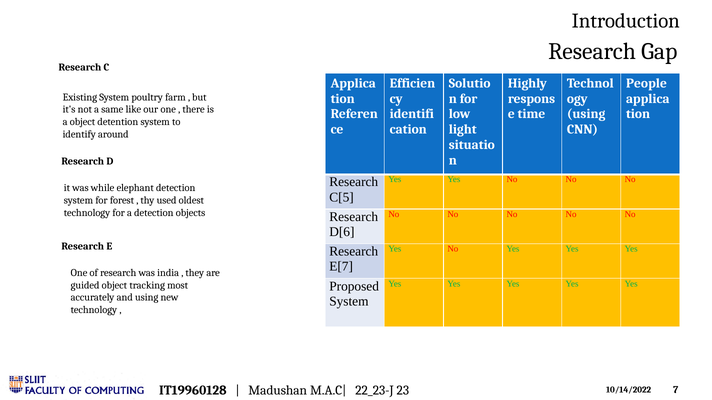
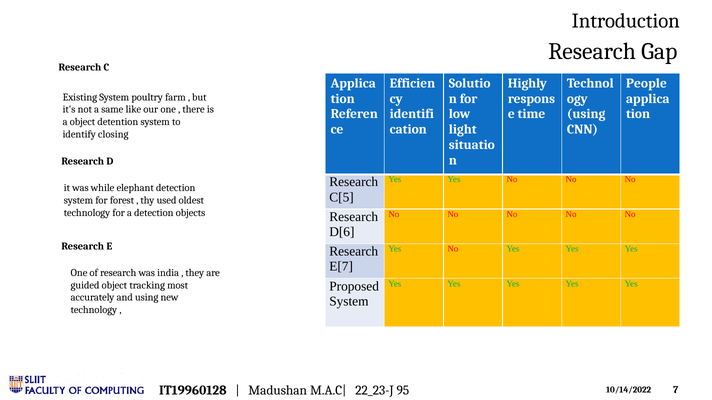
around: around -> closing
23: 23 -> 95
